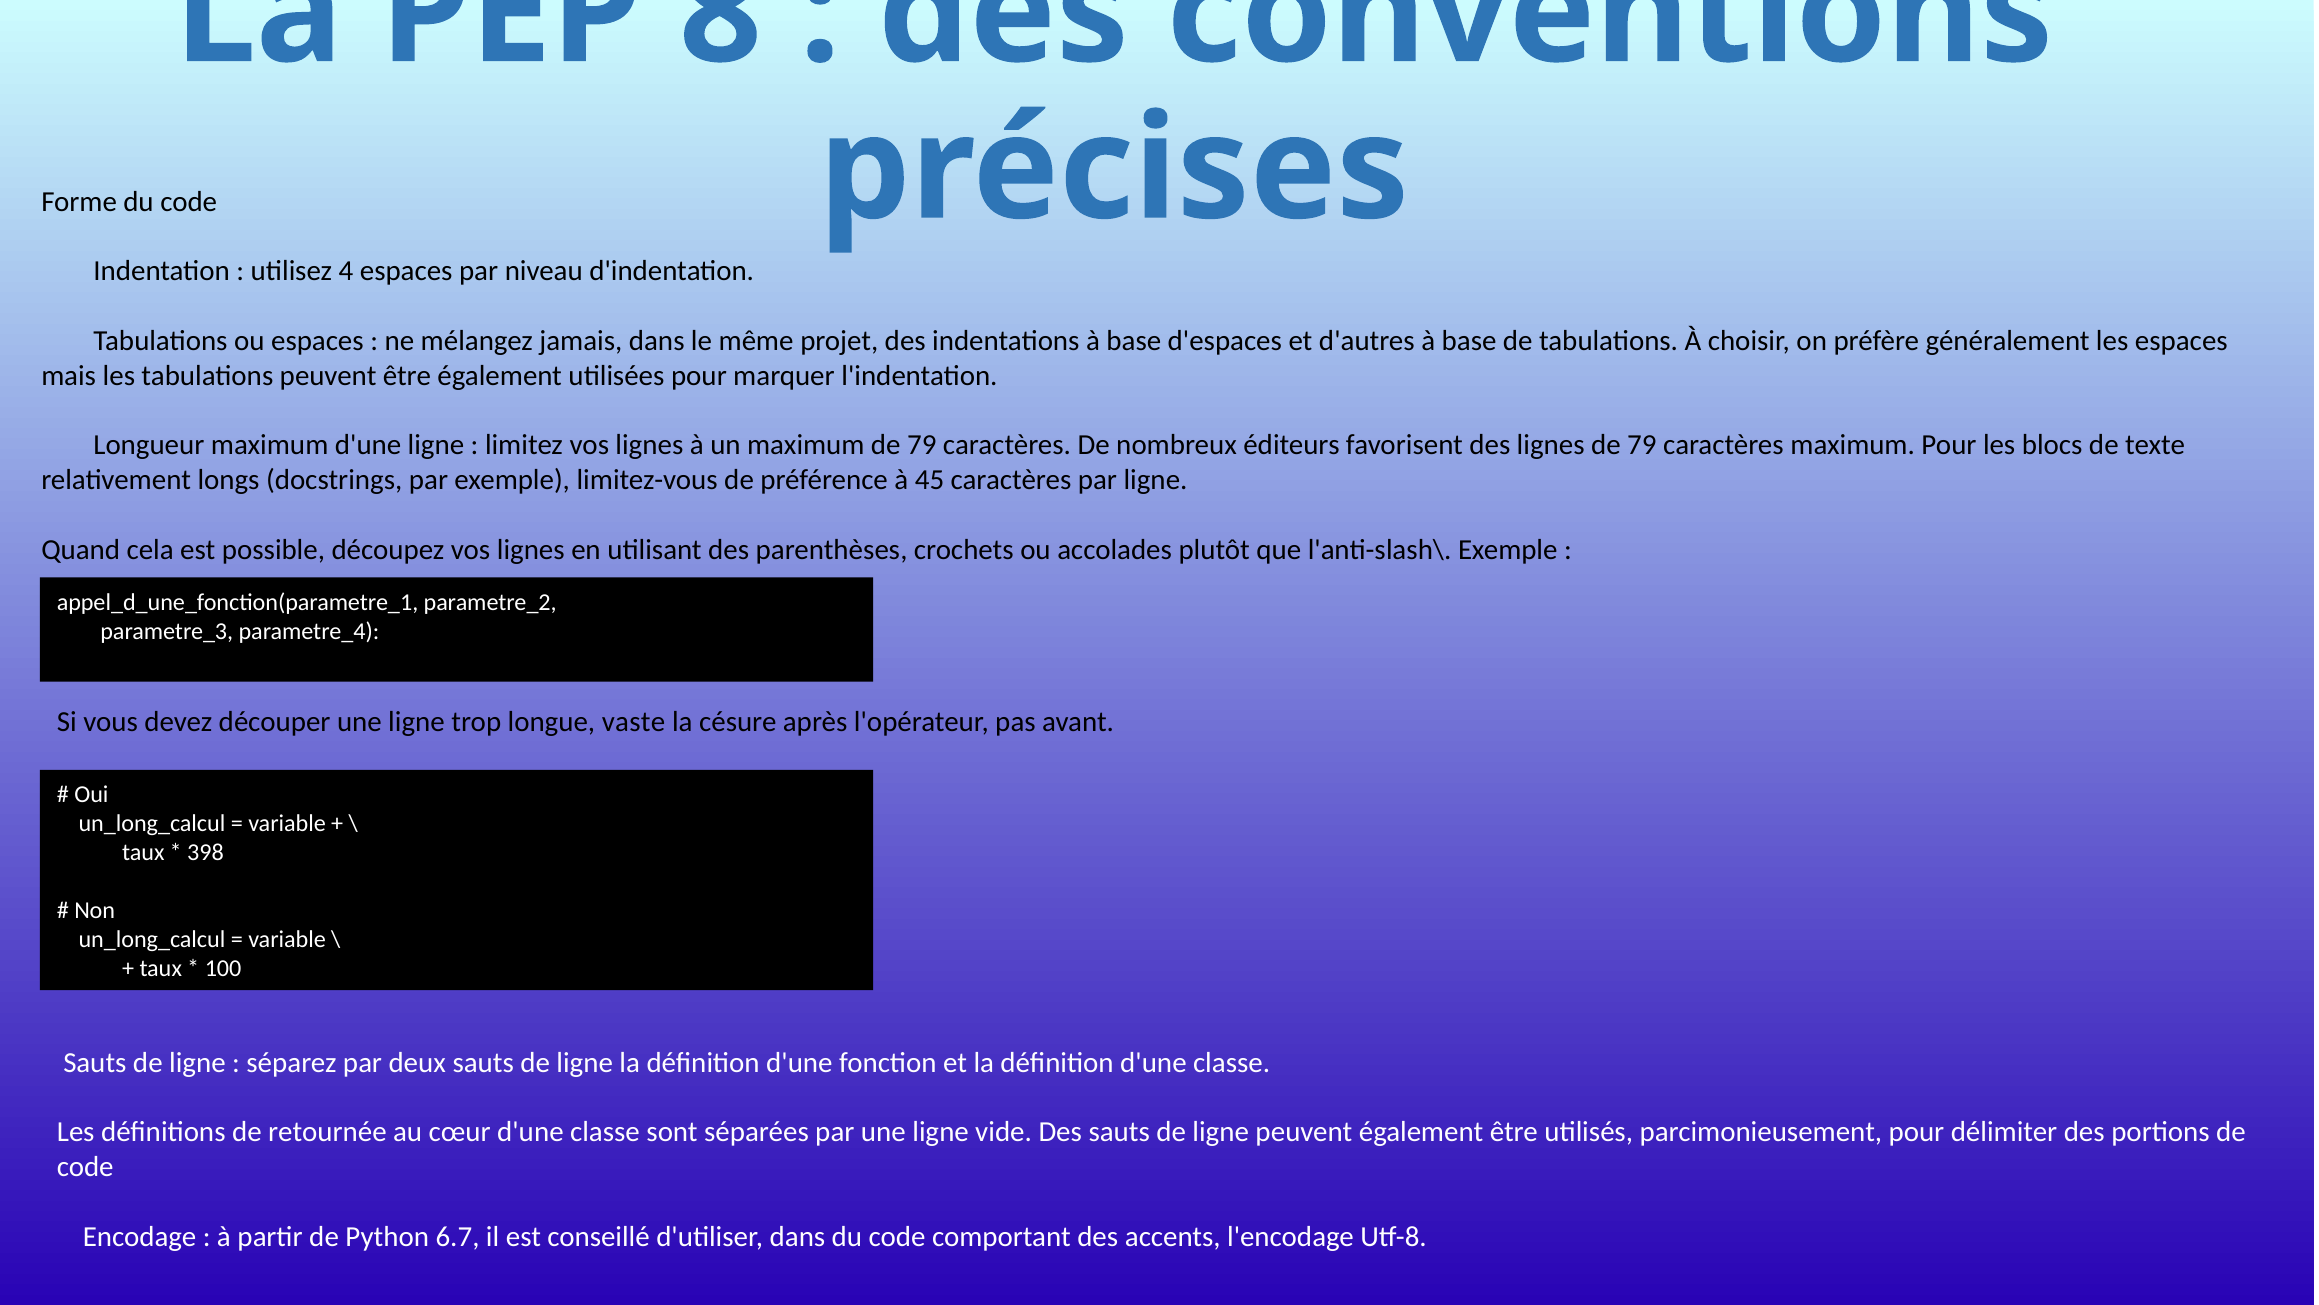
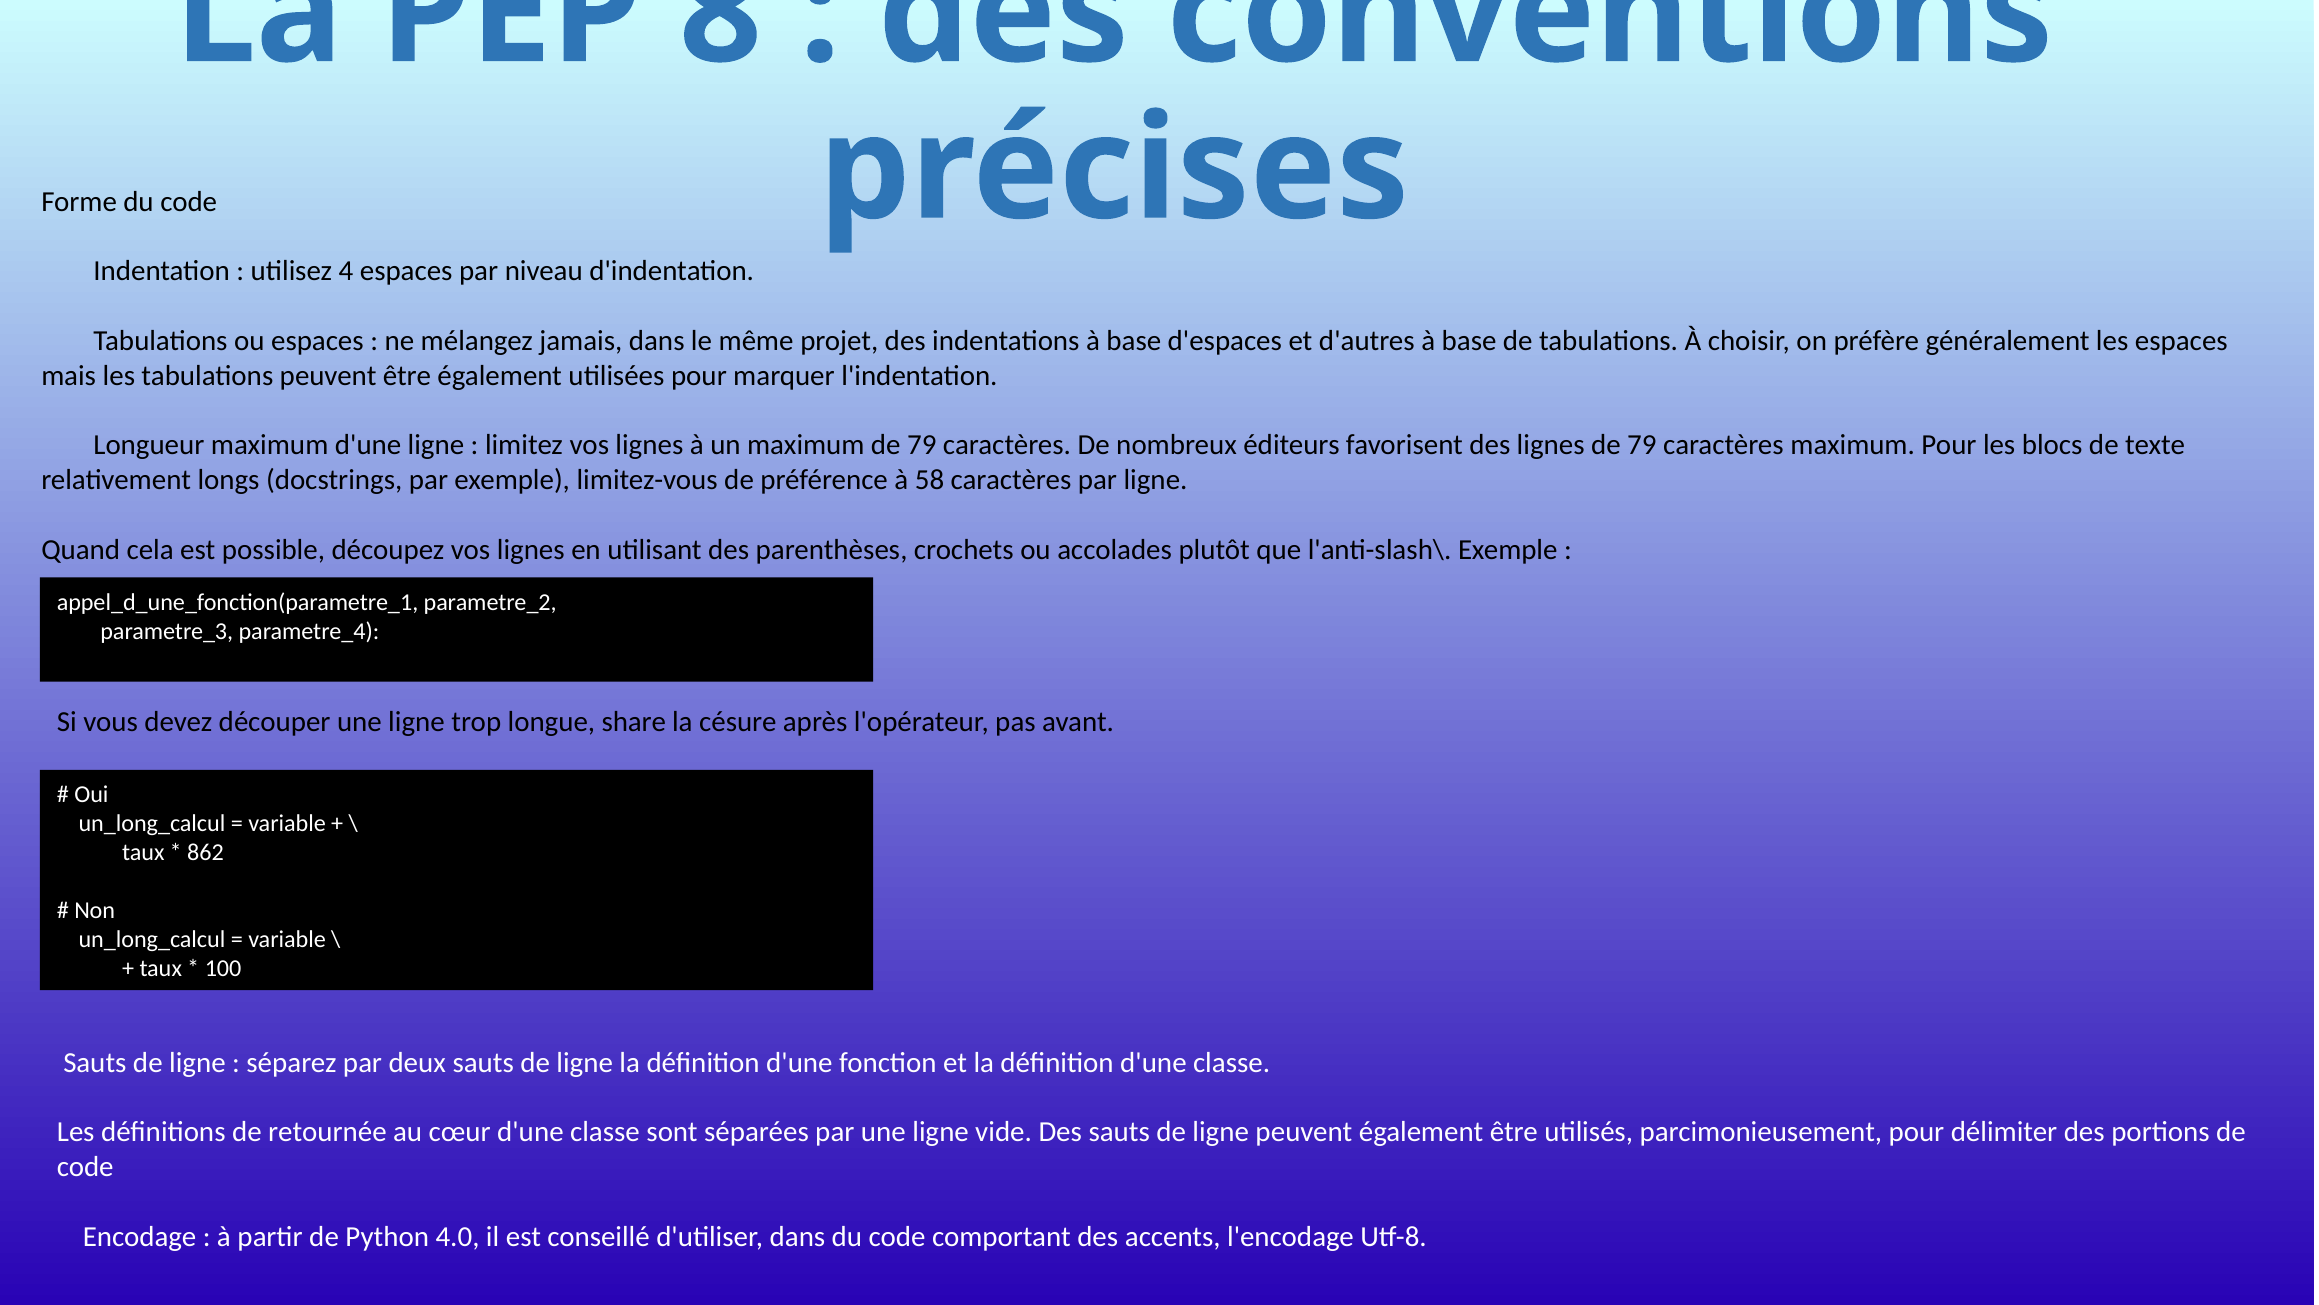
45: 45 -> 58
vaste: vaste -> share
398: 398 -> 862
6.7: 6.7 -> 4.0
